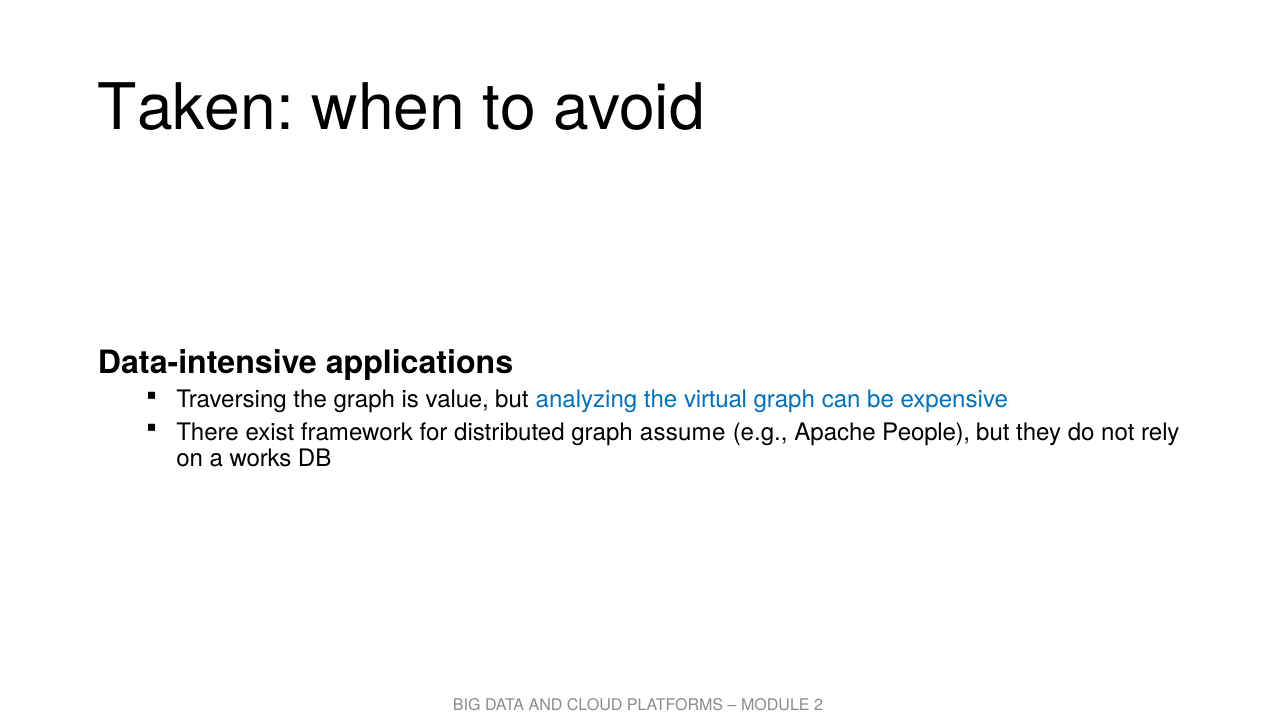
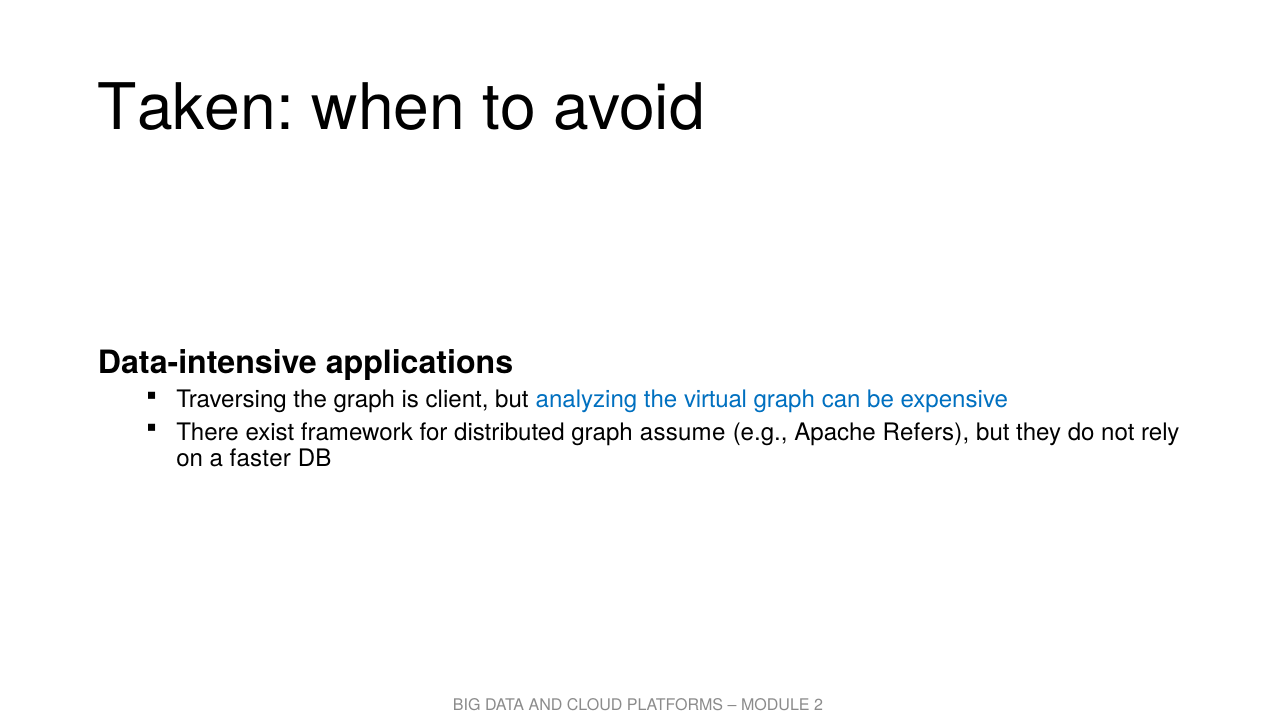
value: value -> client
People: People -> Refers
works: works -> faster
